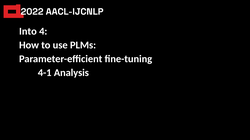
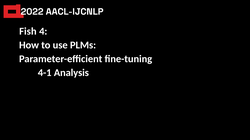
Into: Into -> Fish
